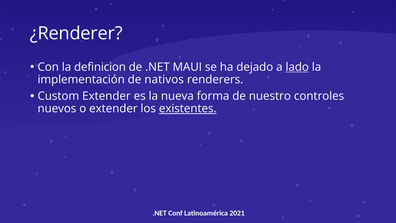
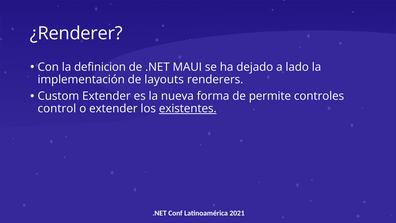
lado underline: present -> none
nativos: nativos -> layouts
nuestro: nuestro -> permite
nuevos: nuevos -> control
